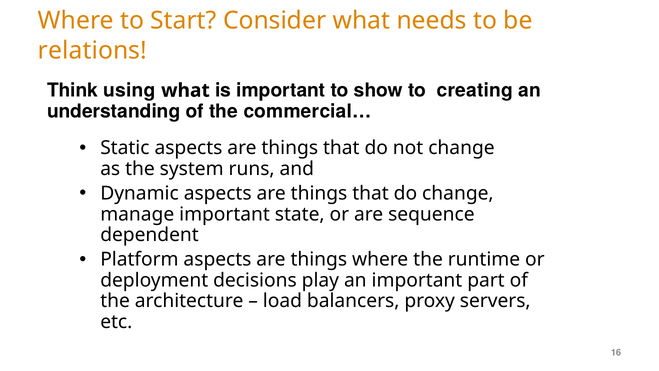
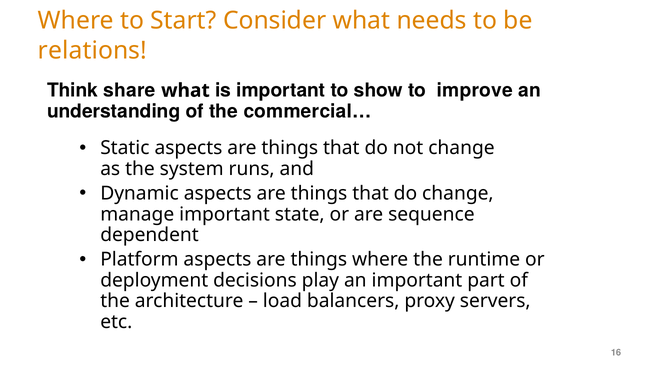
using: using -> share
creating: creating -> improve
